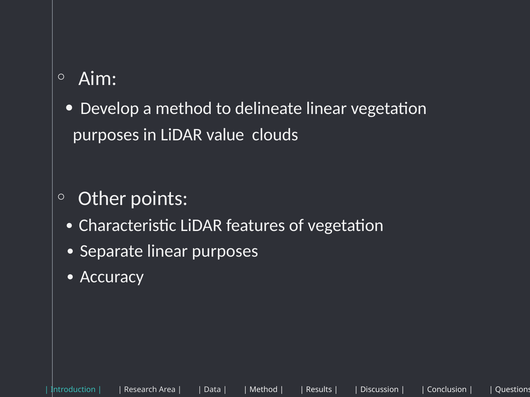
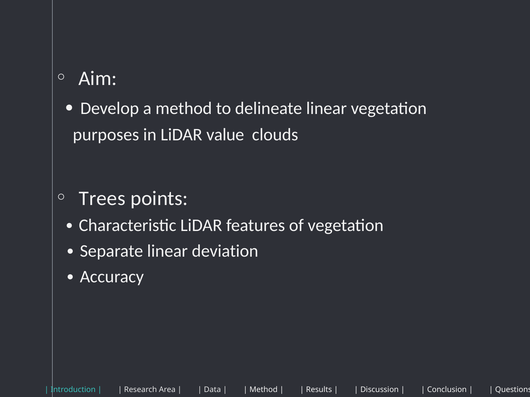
Other: Other -> Trees
linear purposes: purposes -> deviation
